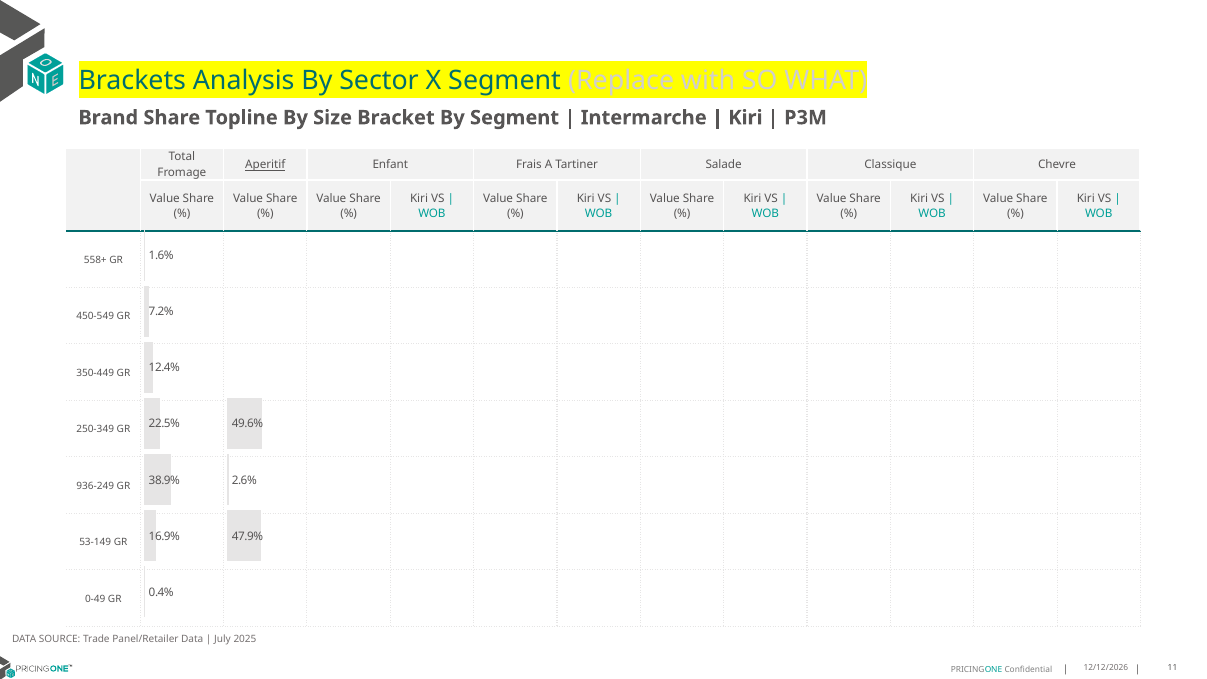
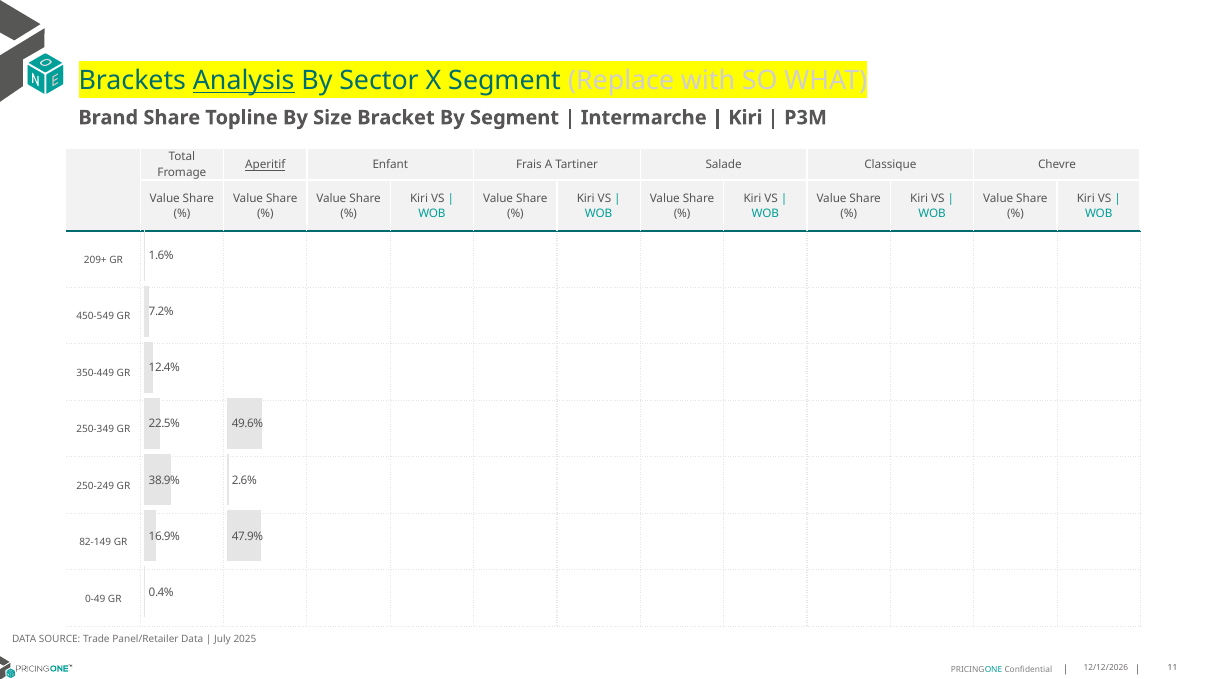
Analysis underline: none -> present
558+: 558+ -> 209+
936-249: 936-249 -> 250-249
53-149: 53-149 -> 82-149
